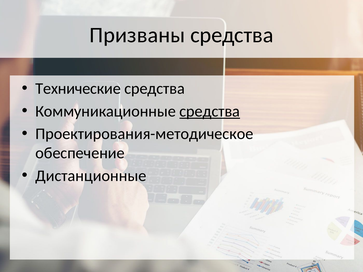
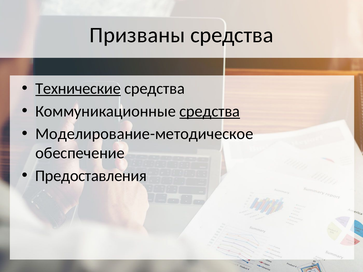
Технические underline: none -> present
Проектирования-методическое: Проектирования-методическое -> Моделирование-методическое
Дистанционные: Дистанционные -> Предоставления
